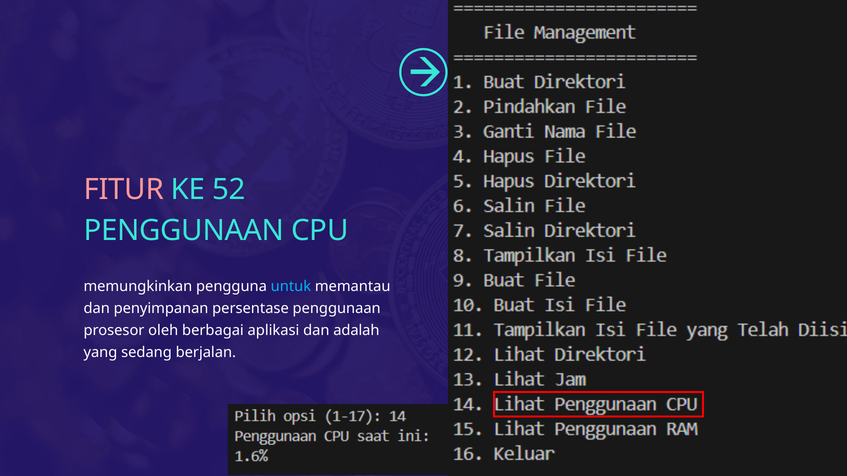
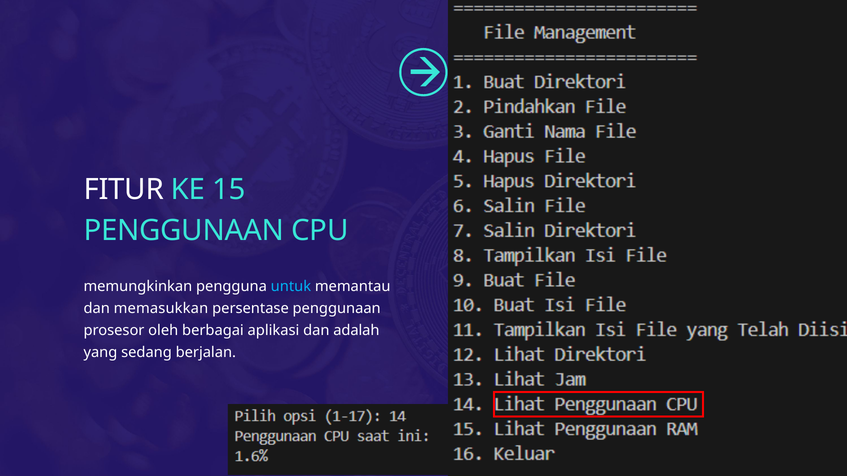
FITUR colour: pink -> white
52: 52 -> 15
penyimpanan: penyimpanan -> memasukkan
